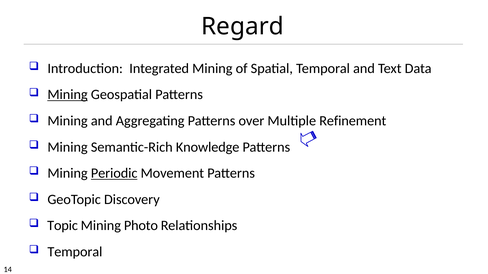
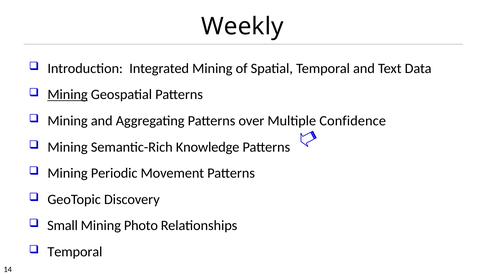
Regard: Regard -> Weekly
Refinement: Refinement -> Confidence
Periodic underline: present -> none
Topic: Topic -> Small
